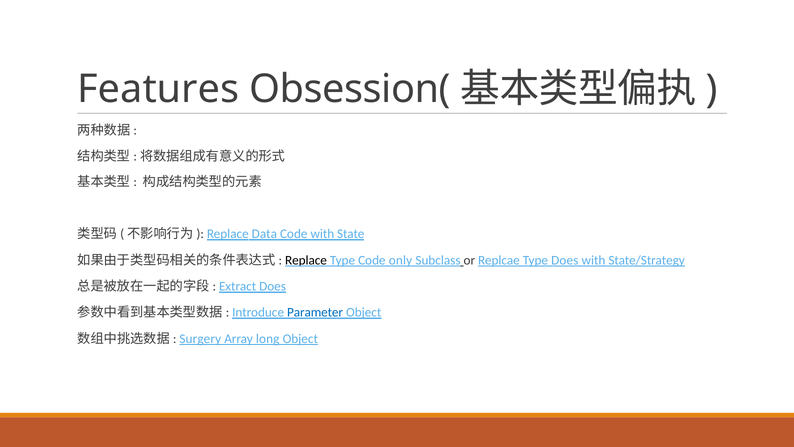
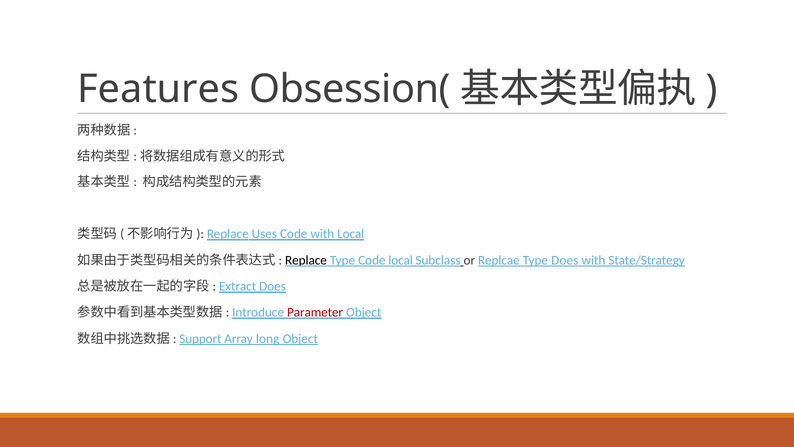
Data: Data -> Uses
with State: State -> Local
Code only: only -> local
Parameter colour: blue -> red
Surgery: Surgery -> Support
